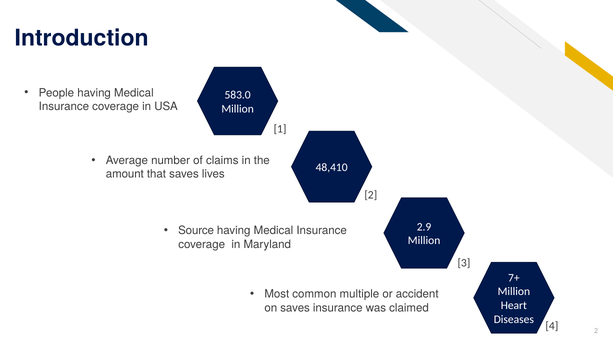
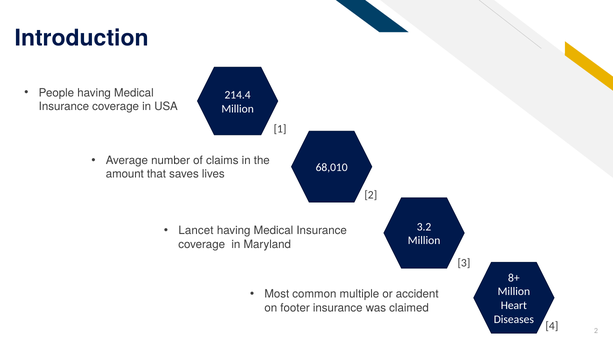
583.0: 583.0 -> 214.4
48,410: 48,410 -> 68,010
2.9: 2.9 -> 3.2
Source: Source -> Lancet
7+: 7+ -> 8+
on saves: saves -> footer
